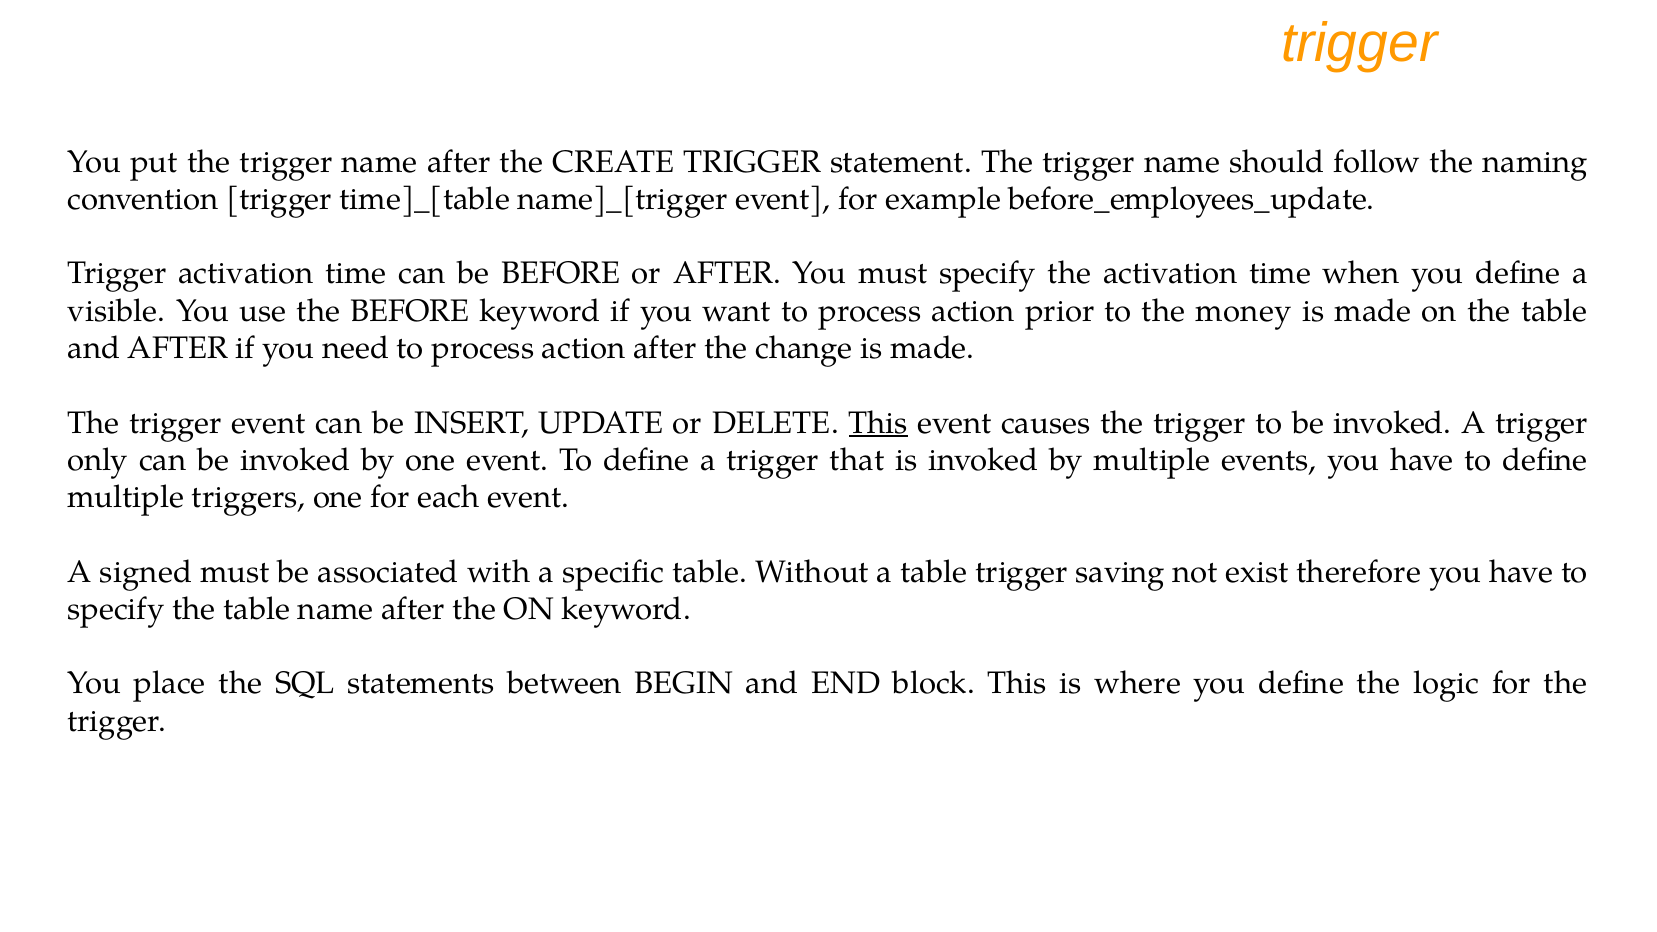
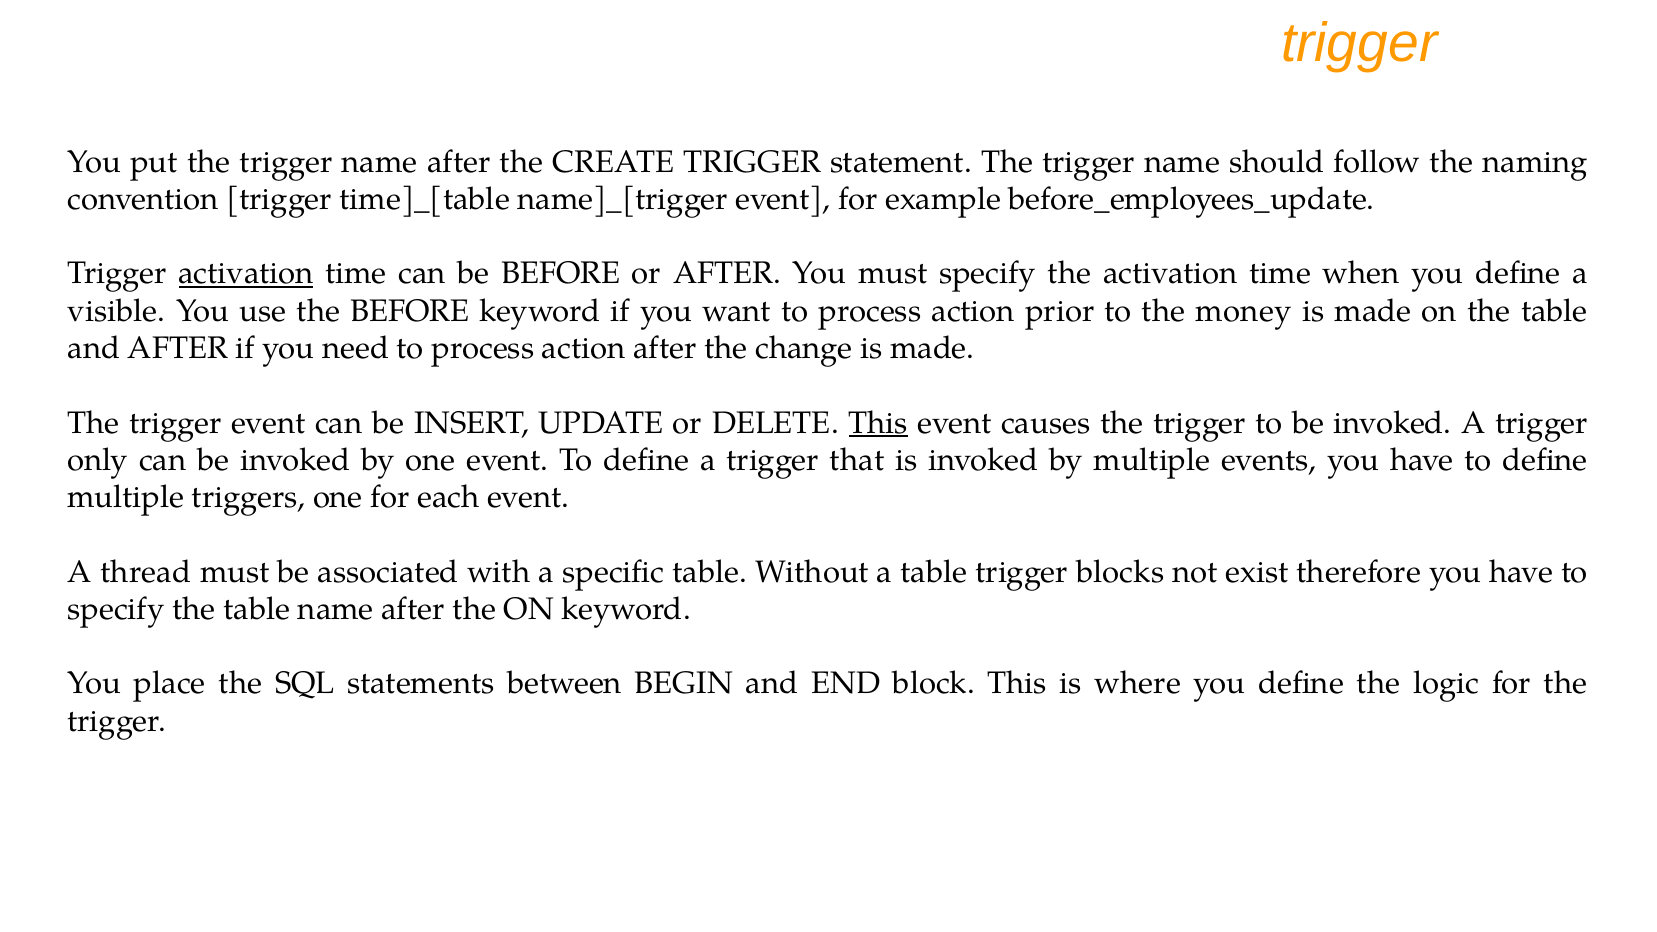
activation at (246, 274) underline: none -> present
signed: signed -> thread
saving: saving -> blocks
